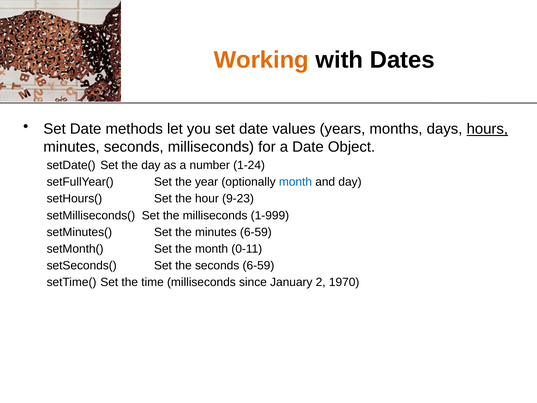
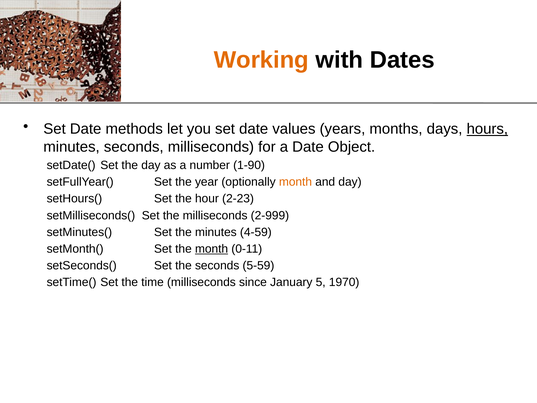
1-24: 1-24 -> 1-90
month at (295, 182) colour: blue -> orange
9-23: 9-23 -> 2-23
1-999: 1-999 -> 2-999
minutes 6-59: 6-59 -> 4-59
month at (212, 249) underline: none -> present
seconds 6-59: 6-59 -> 5-59
2: 2 -> 5
